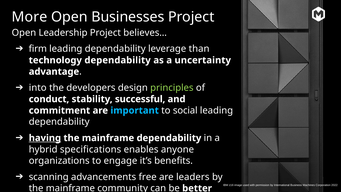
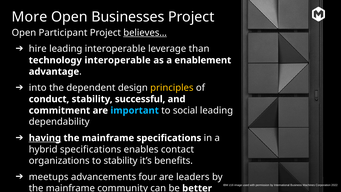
Leadership: Leadership -> Participant
believes… underline: none -> present
firm: firm -> hire
dependability at (115, 49): dependability -> interoperable
technology dependability: dependability -> interoperable
uncertainty: uncertainty -> enablement
developers: developers -> dependent
principles colour: light green -> yellow
mainframe dependability: dependability -> specifications
anyone: anyone -> contact
to engage: engage -> stability
scanning: scanning -> meetups
free: free -> four
